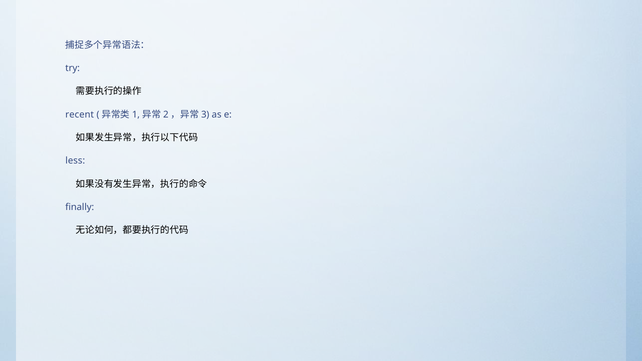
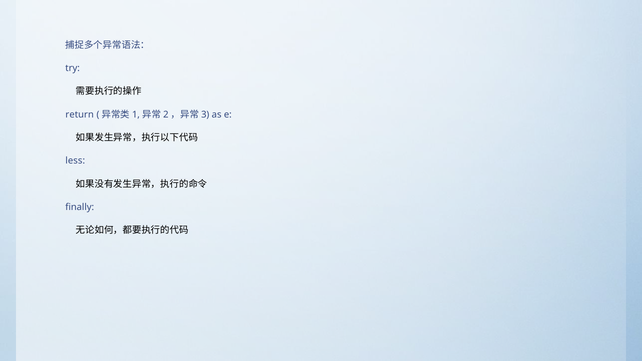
recent: recent -> return
